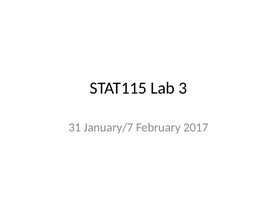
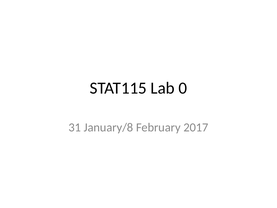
3: 3 -> 0
January/7: January/7 -> January/8
